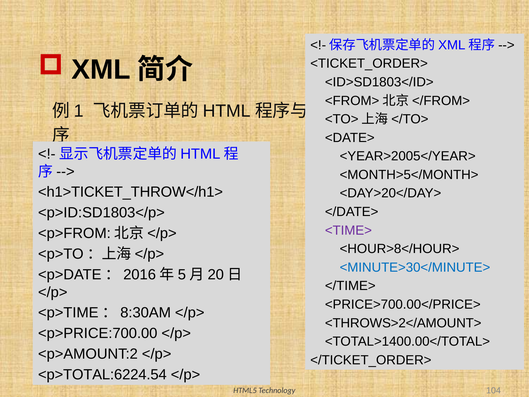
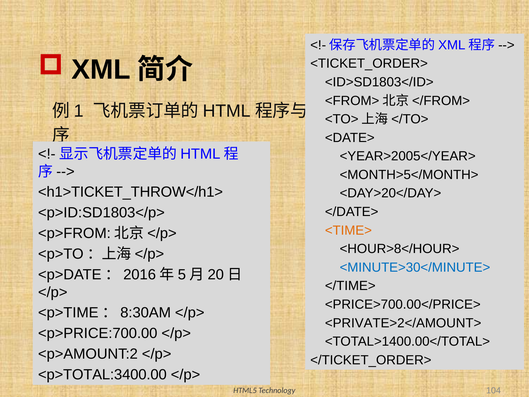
<TIME> colour: purple -> orange
<THROWS>2</AMOUNT>: <THROWS>2</AMOUNT> -> <PRIVATE>2</AMOUNT>
<p>TOTAL:6224.54: <p>TOTAL:6224.54 -> <p>TOTAL:3400.00
